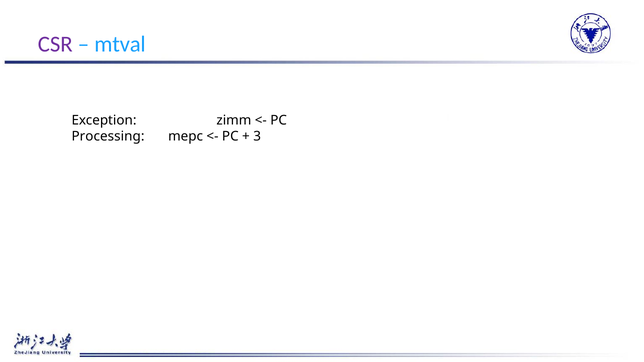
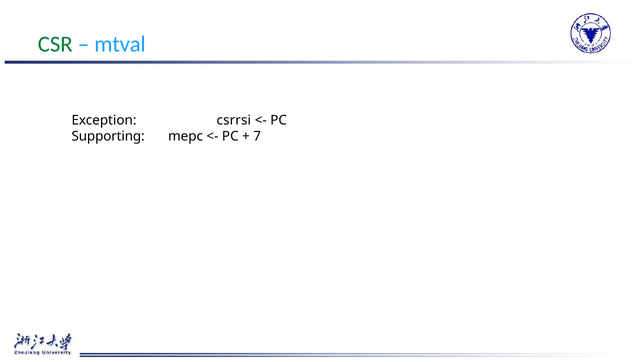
CSR colour: purple -> green
zimm: zimm -> csrrsi
Processing: Processing -> Supporting
3: 3 -> 7
